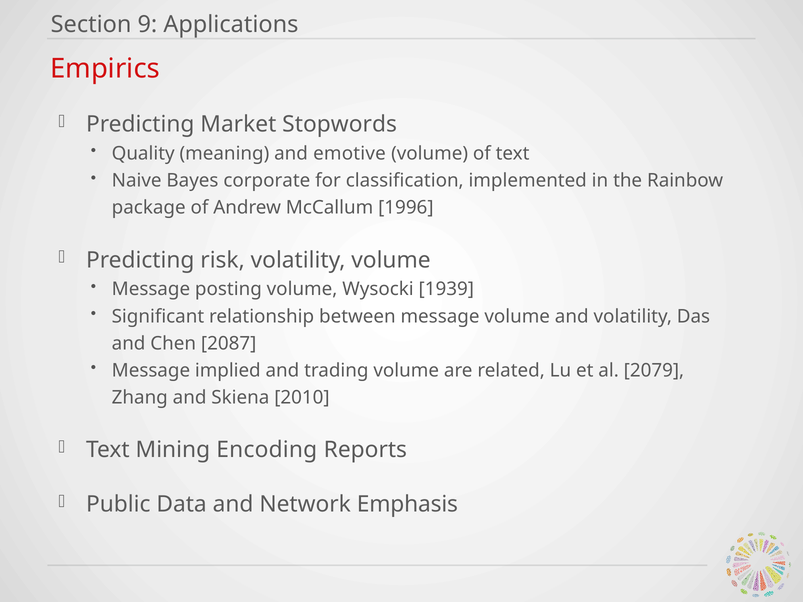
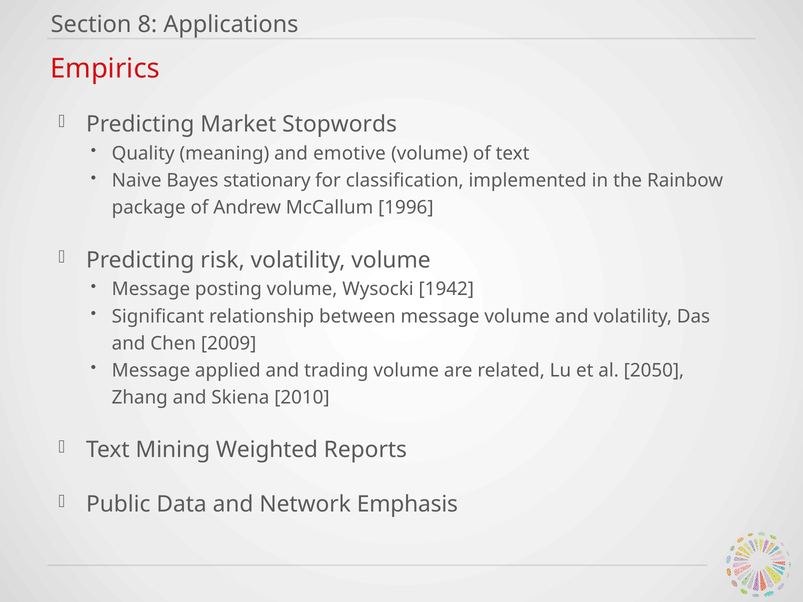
9: 9 -> 8
corporate: corporate -> stationary
1939: 1939 -> 1942
2087: 2087 -> 2009
implied: implied -> applied
2079: 2079 -> 2050
Encoding: Encoding -> Weighted
